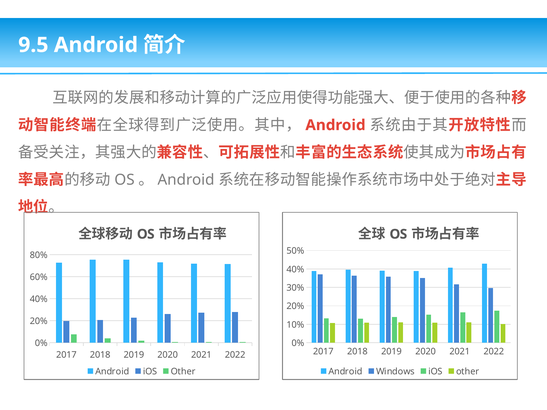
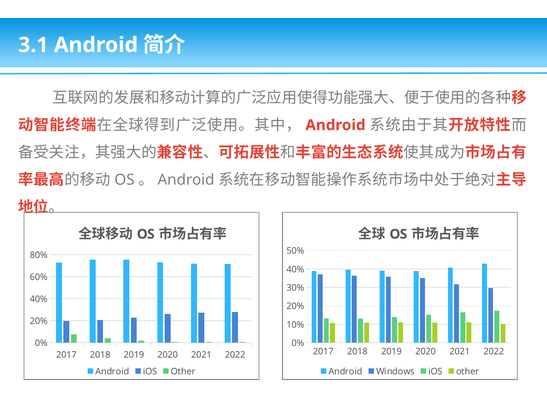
9.5: 9.5 -> 3.1
